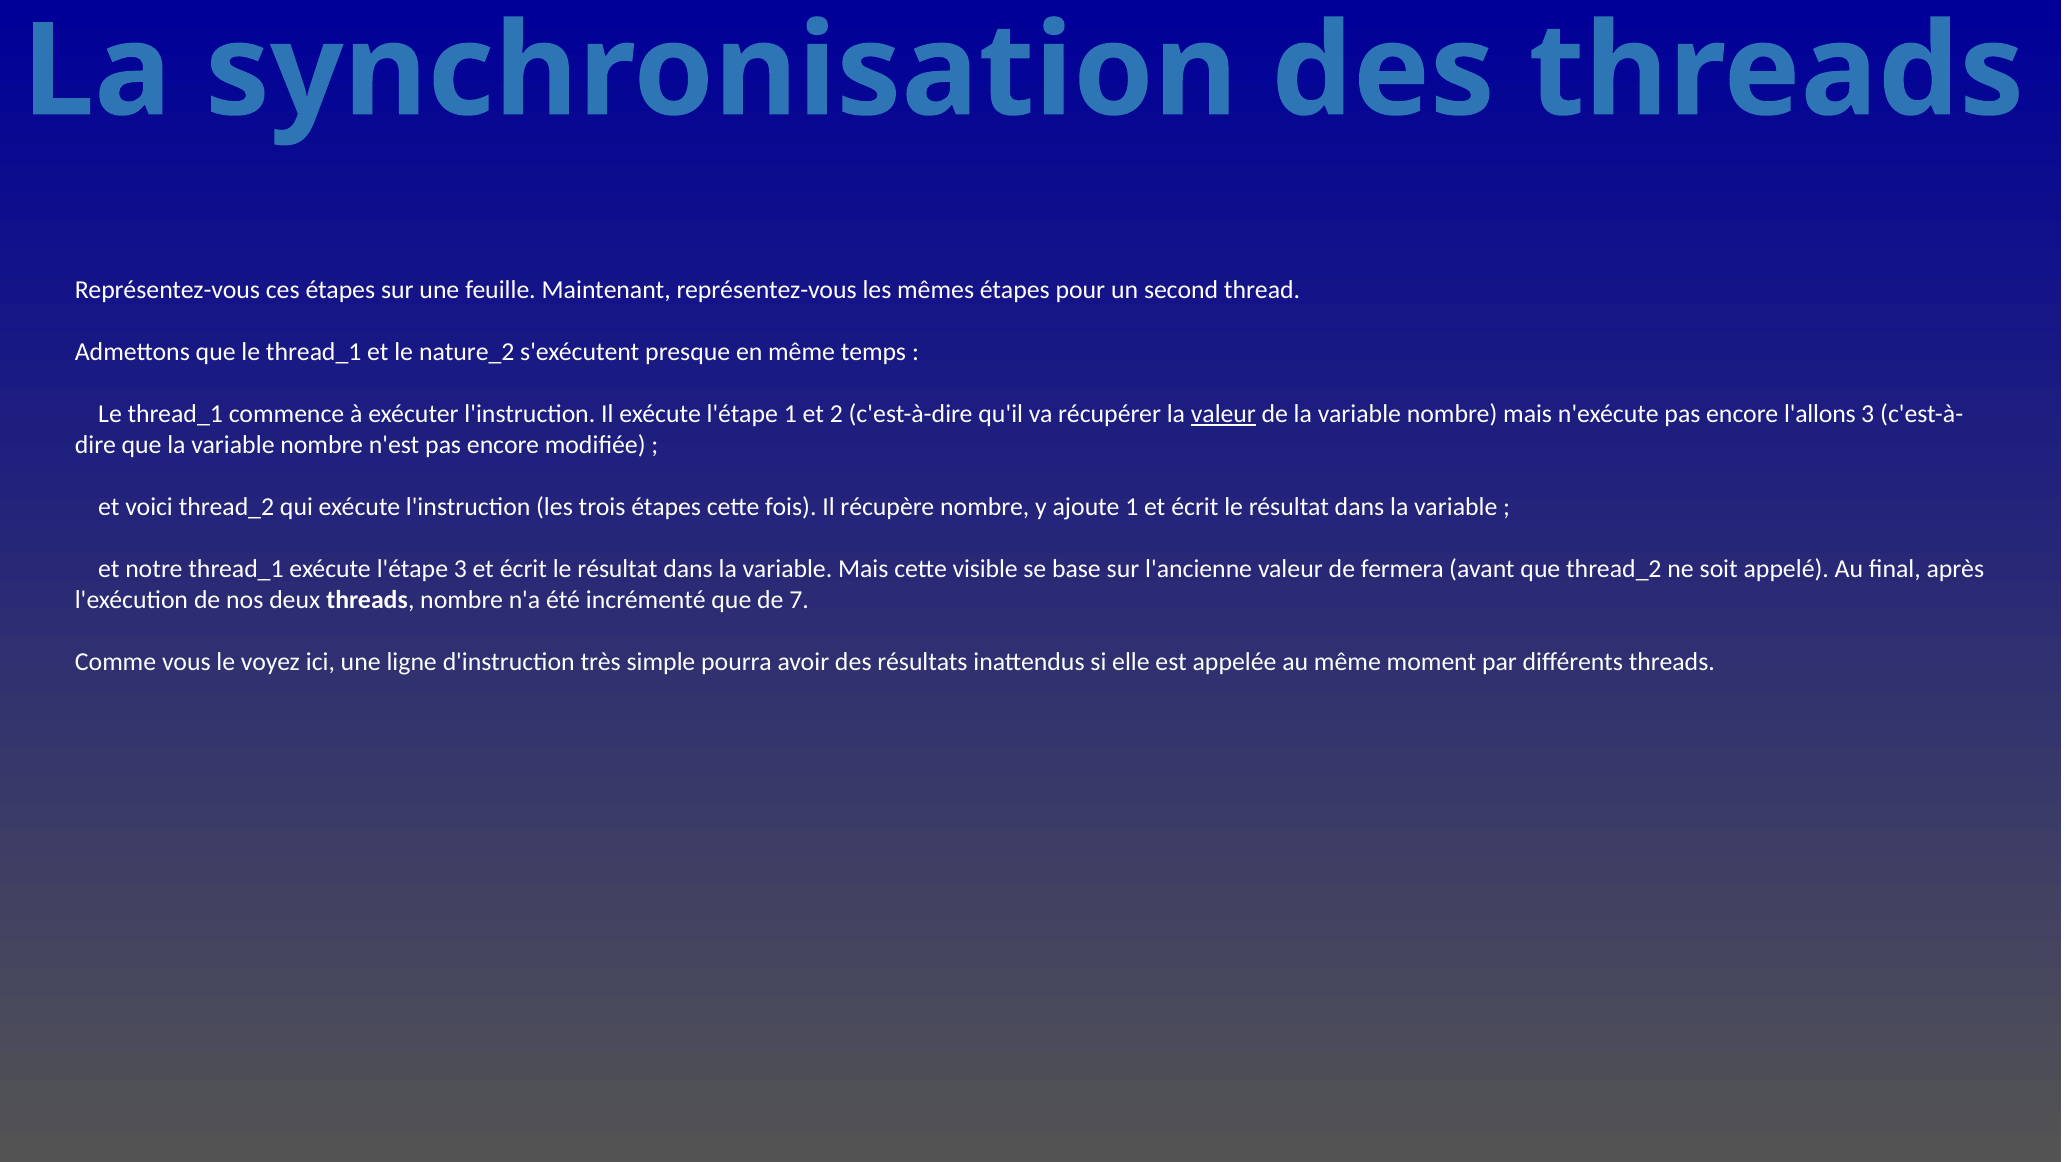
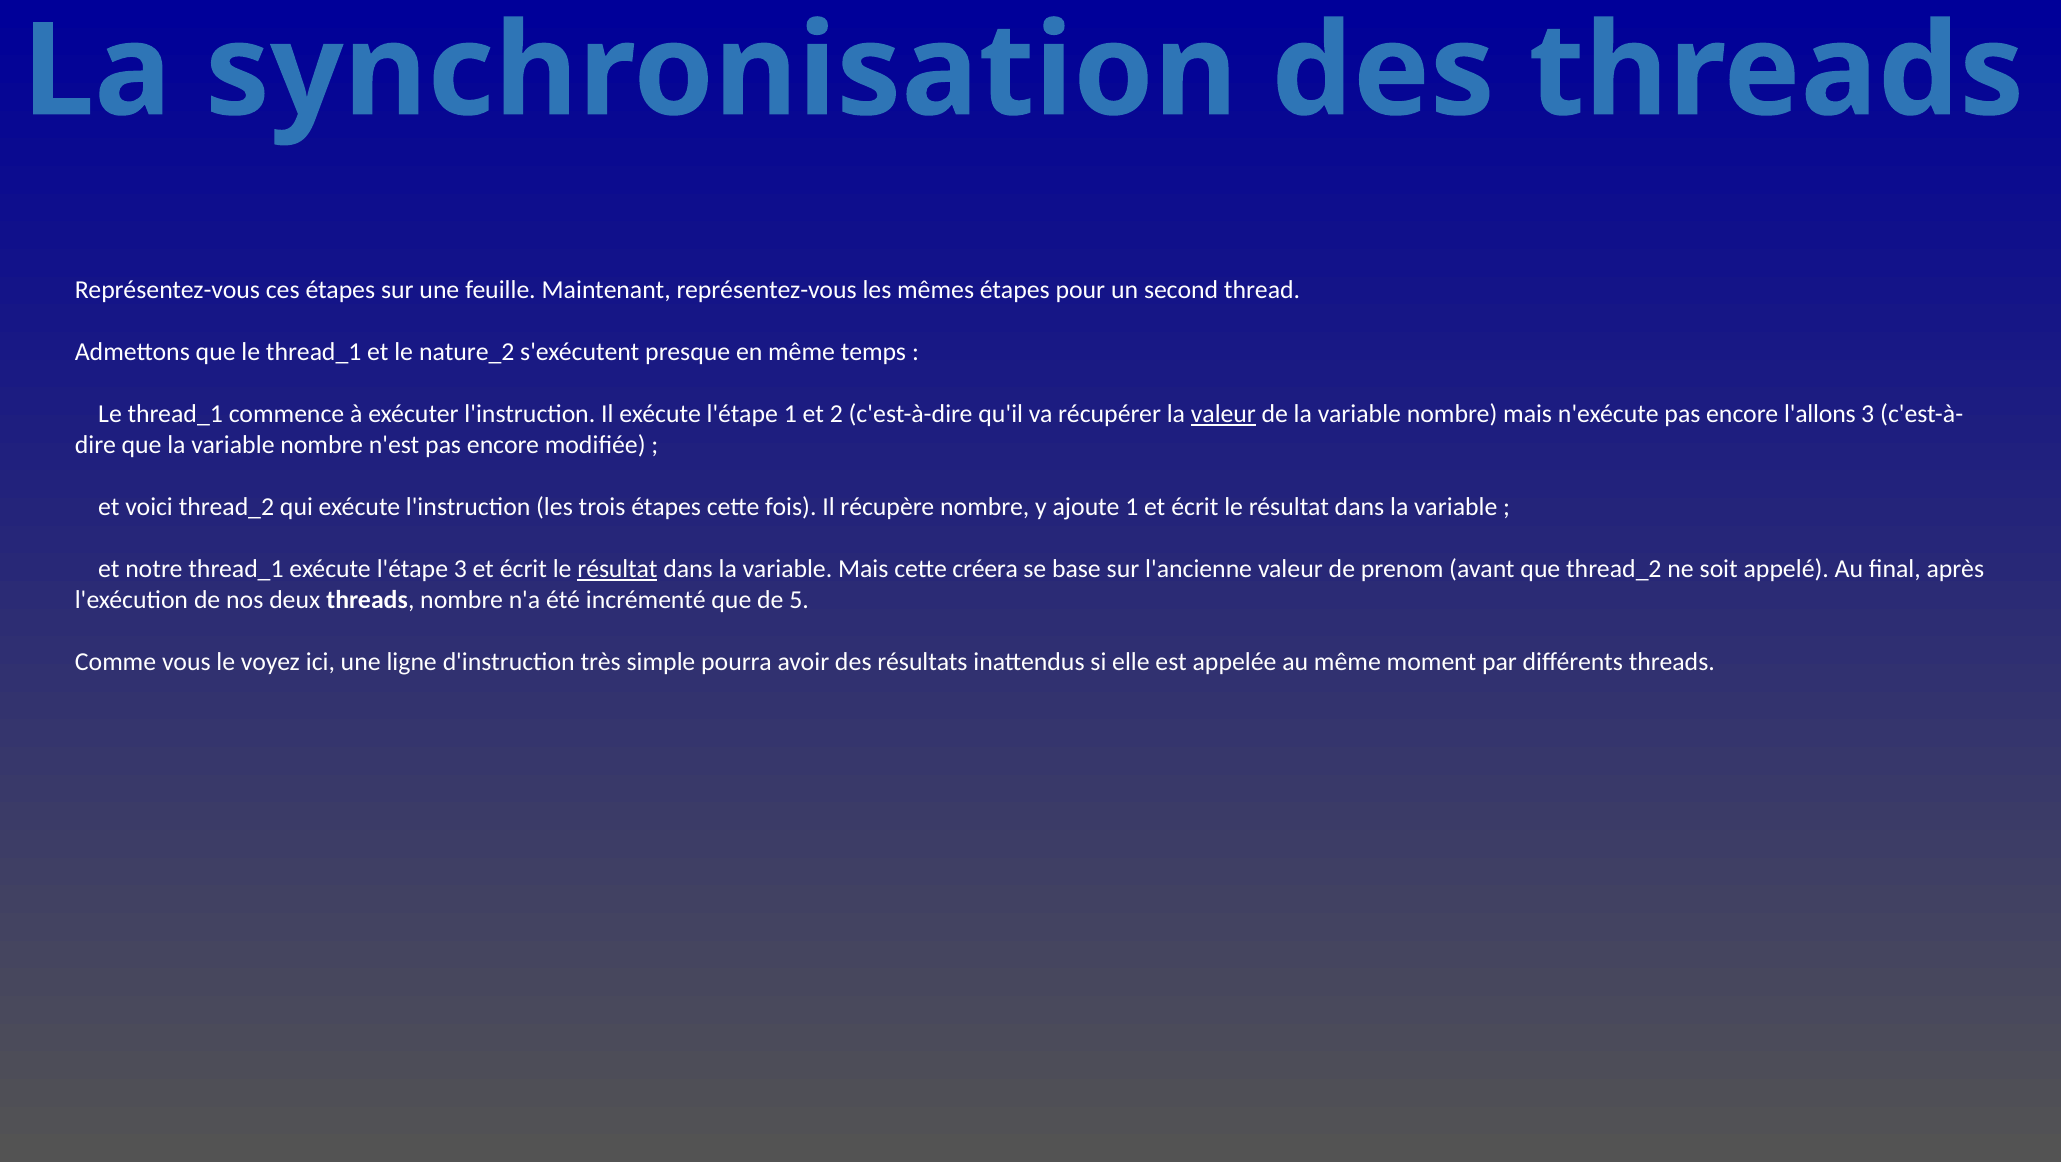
résultat at (618, 569) underline: none -> present
visible: visible -> créera
fermera: fermera -> prenom
7: 7 -> 5
